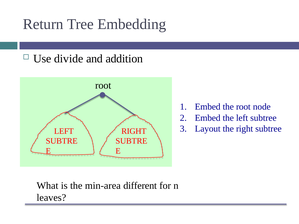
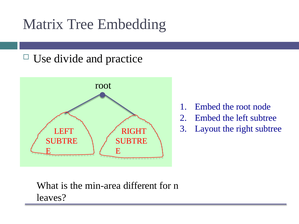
Return: Return -> Matrix
addition: addition -> practice
